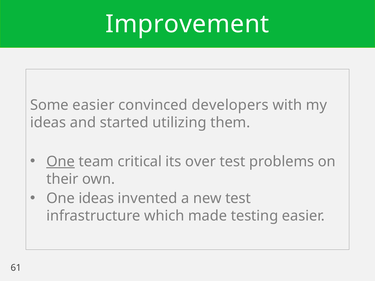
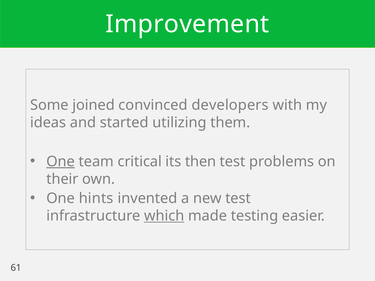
Some easier: easier -> joined
over: over -> then
One ideas: ideas -> hints
which underline: none -> present
